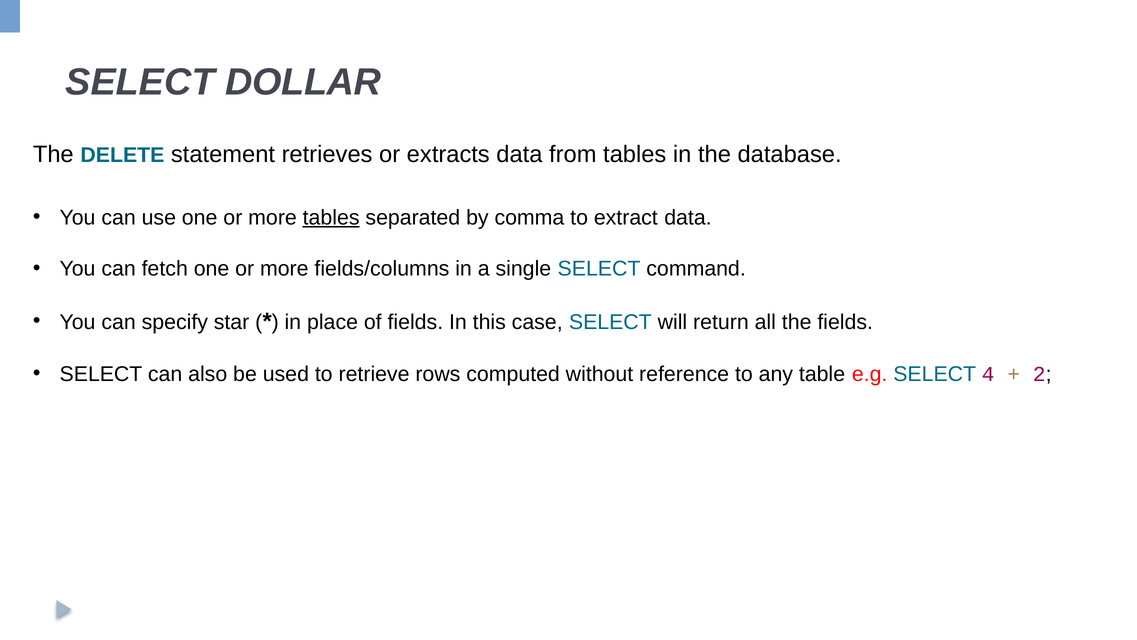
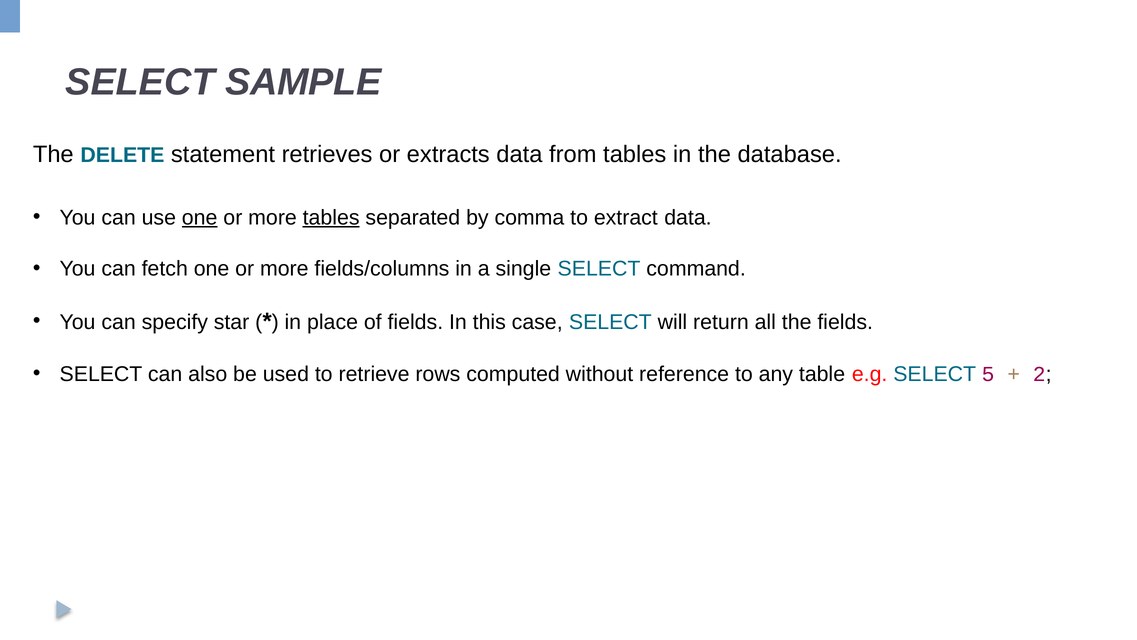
DOLLAR: DOLLAR -> SAMPLE
one at (200, 217) underline: none -> present
4: 4 -> 5
